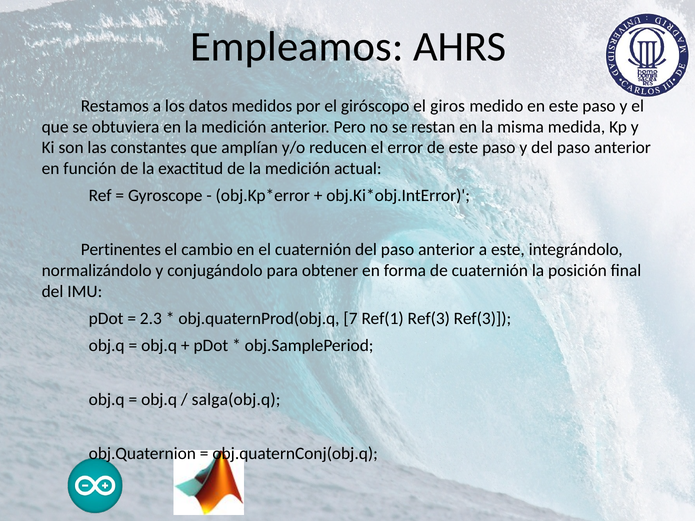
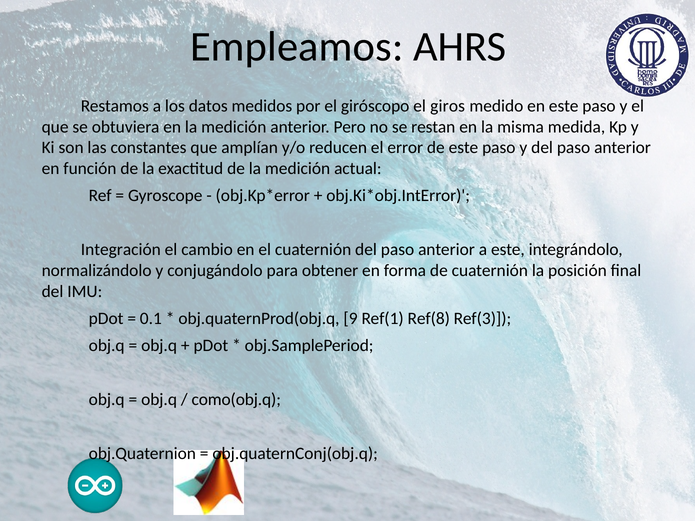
Pertinentes: Pertinentes -> Integración
2.3: 2.3 -> 0.1
7: 7 -> 9
Ref(1 Ref(3: Ref(3 -> Ref(8
salga(obj.q: salga(obj.q -> como(obj.q
